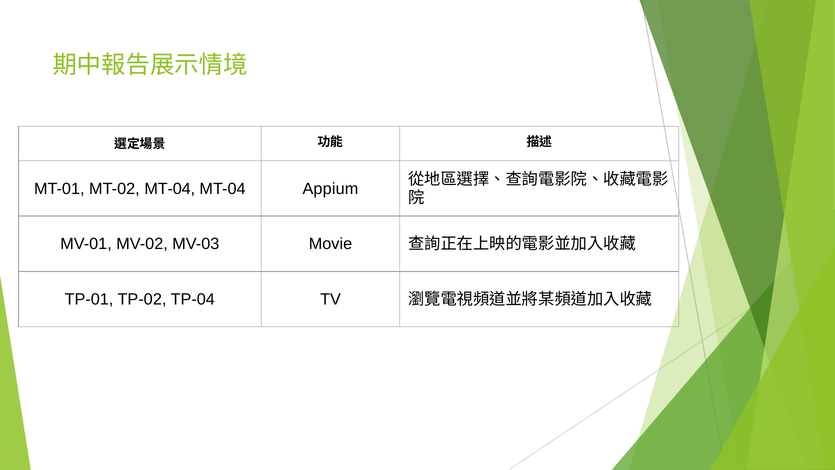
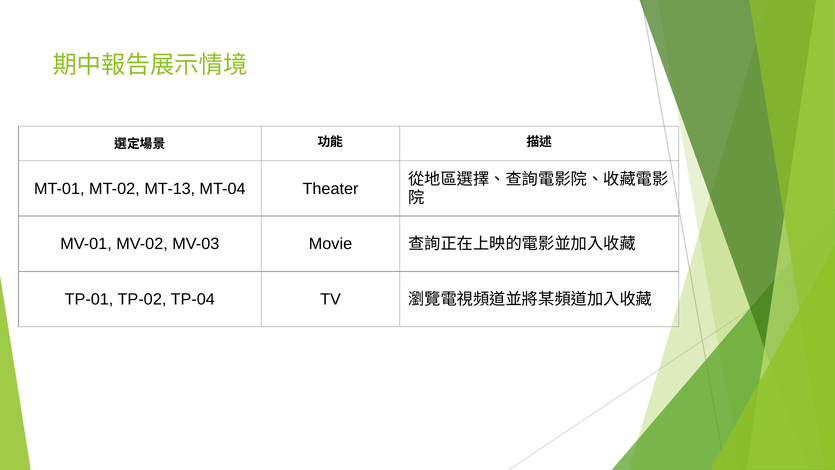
MT-02 MT-04: MT-04 -> MT-13
Appium: Appium -> Theater
